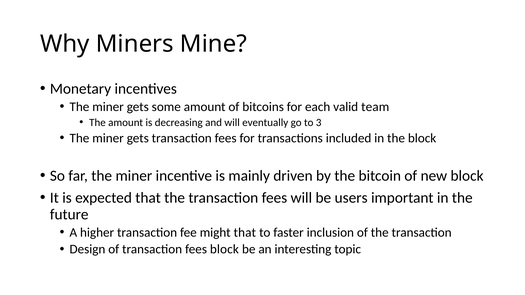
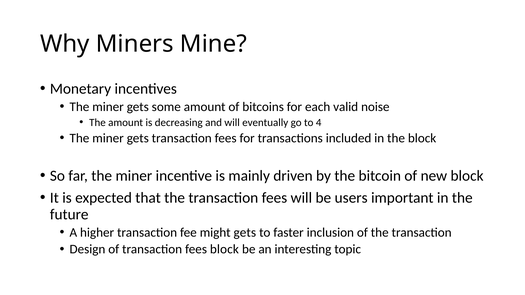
team: team -> noise
3: 3 -> 4
might that: that -> gets
